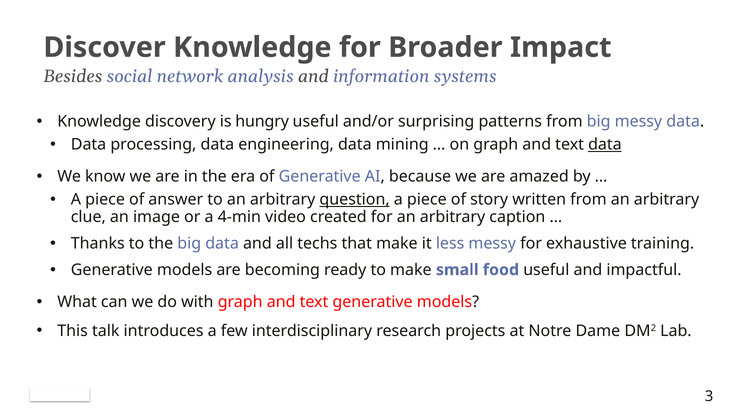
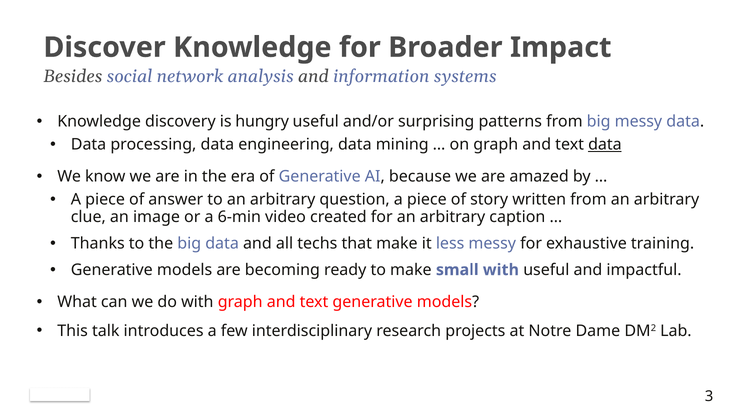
question underline: present -> none
4-min: 4-min -> 6-min
small food: food -> with
